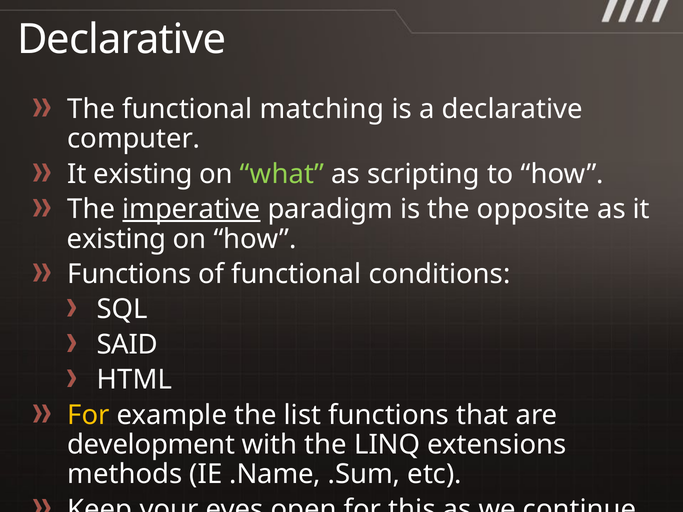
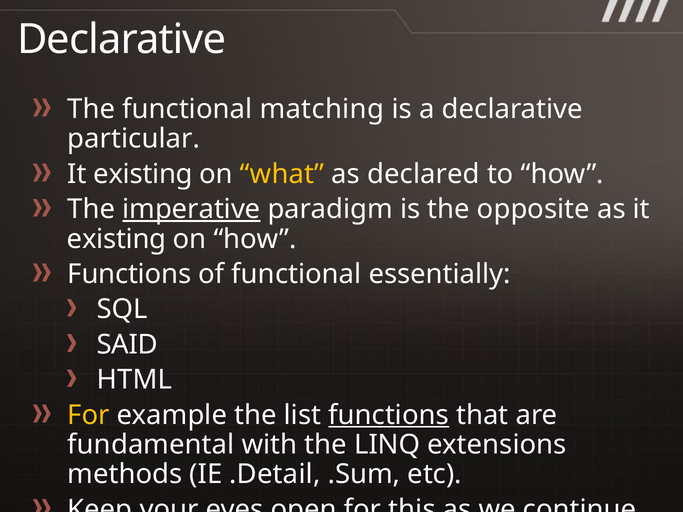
computer: computer -> particular
what colour: light green -> yellow
scripting: scripting -> declared
conditions: conditions -> essentially
functions at (389, 415) underline: none -> present
development: development -> fundamental
.Name: .Name -> .Detail
